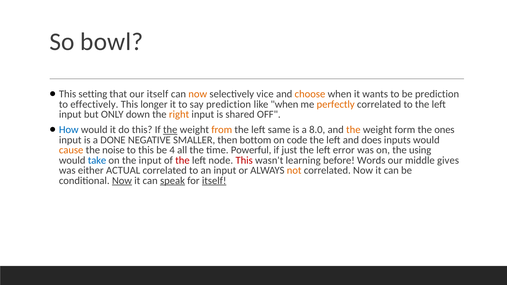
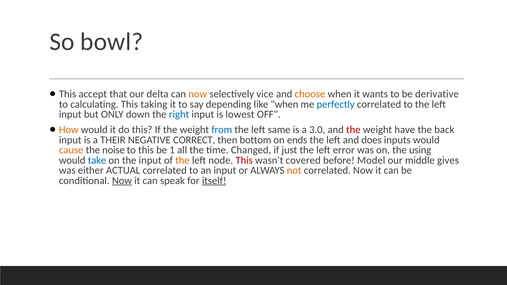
setting: setting -> accept
our itself: itself -> delta
be prediction: prediction -> derivative
effectively: effectively -> calculating
longer: longer -> taking
say prediction: prediction -> depending
perfectly colour: orange -> blue
right colour: orange -> blue
shared: shared -> lowest
How colour: blue -> orange
the at (170, 130) underline: present -> none
from colour: orange -> blue
8.0: 8.0 -> 3.0
the at (353, 130) colour: orange -> red
form: form -> have
ones: ones -> back
DONE: DONE -> THEIR
SMALLER: SMALLER -> CORRECT
code: code -> ends
4: 4 -> 1
Powerful: Powerful -> Changed
the at (182, 160) colour: red -> orange
learning: learning -> covered
Words: Words -> Model
speak underline: present -> none
